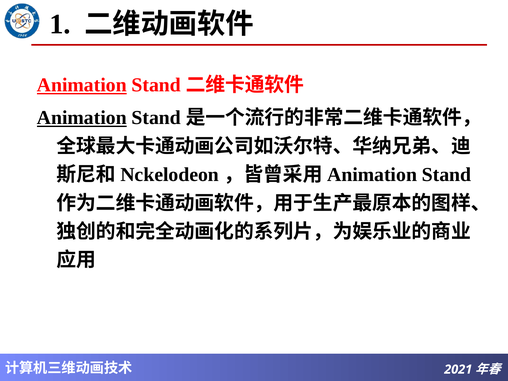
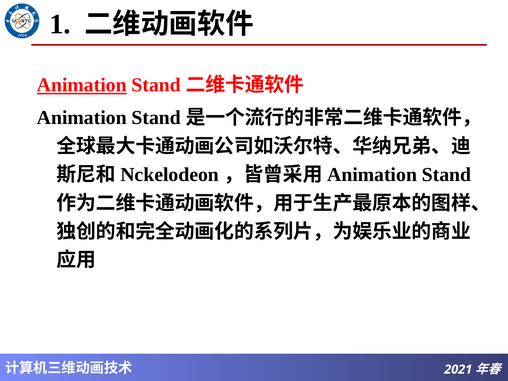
Animation at (82, 118) underline: present -> none
